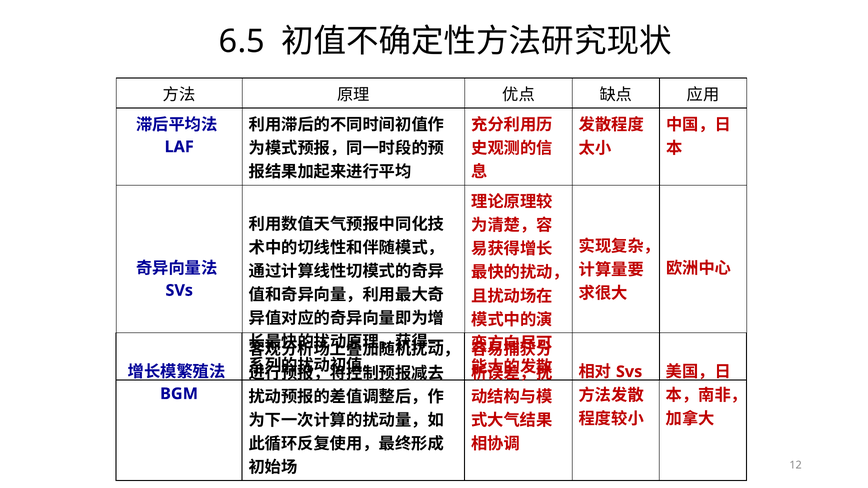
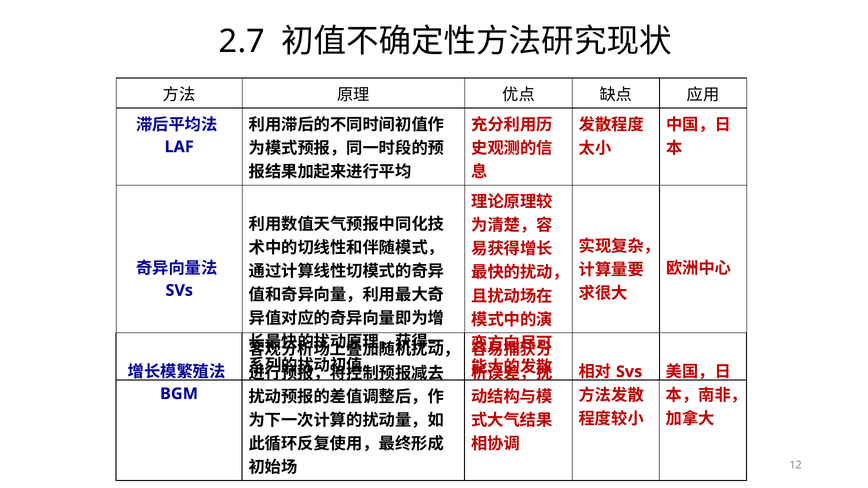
6.5: 6.5 -> 2.7
